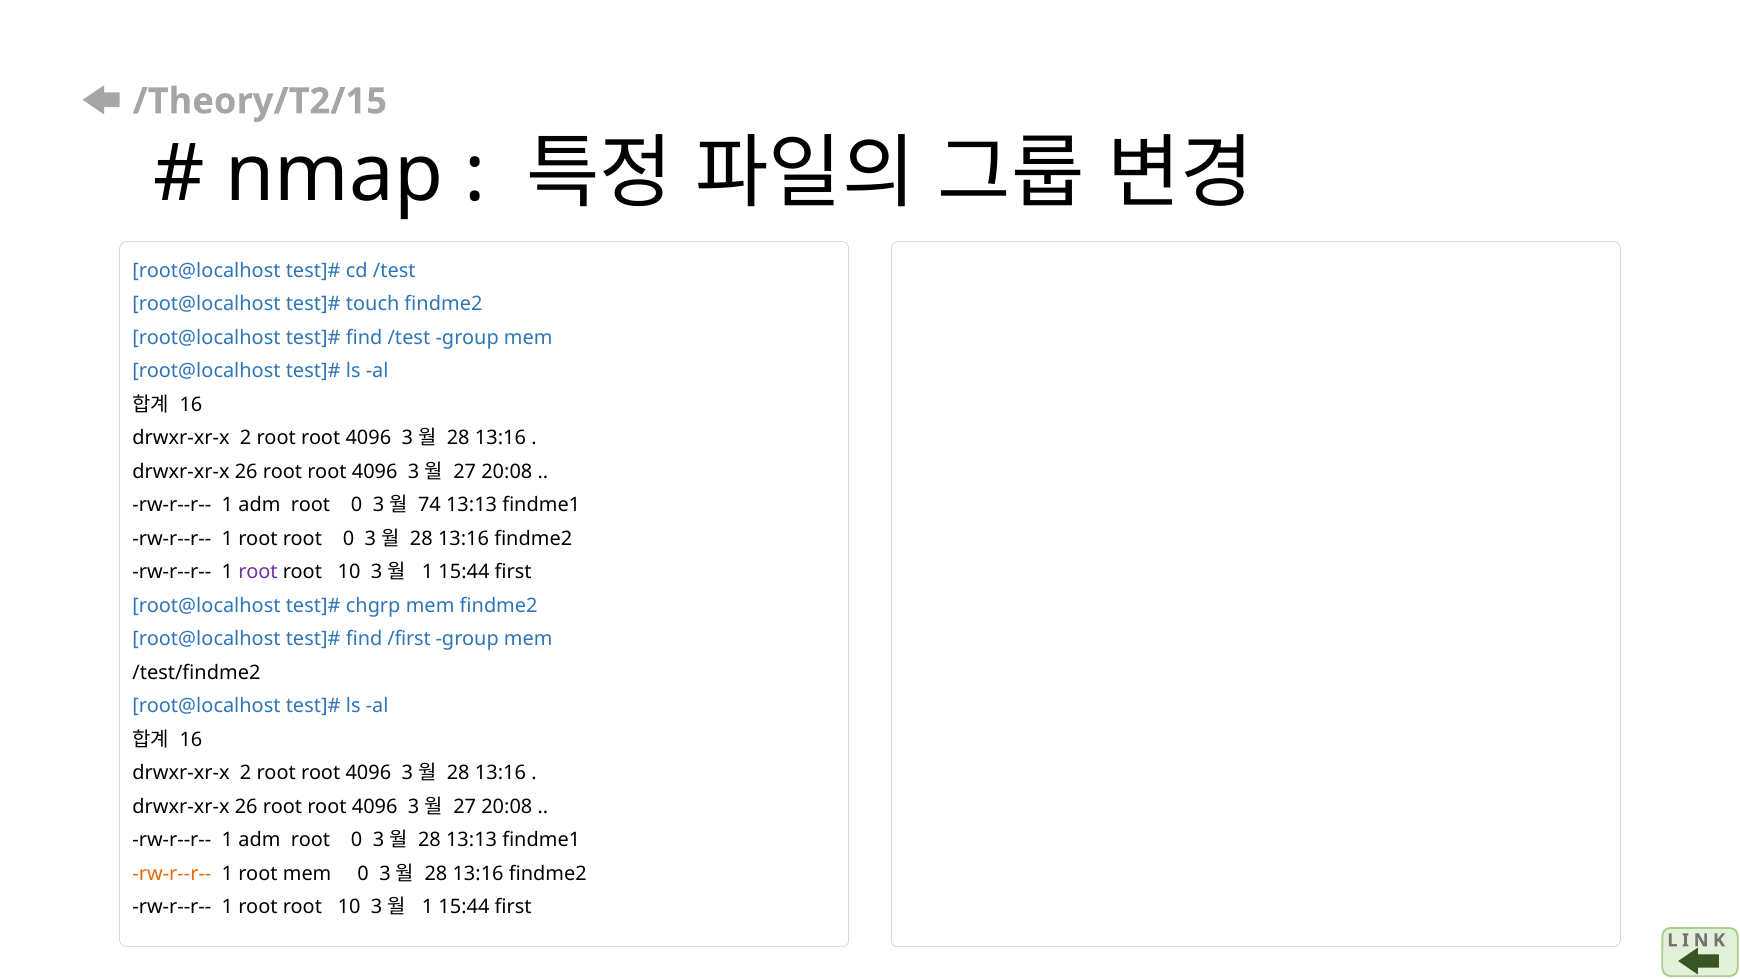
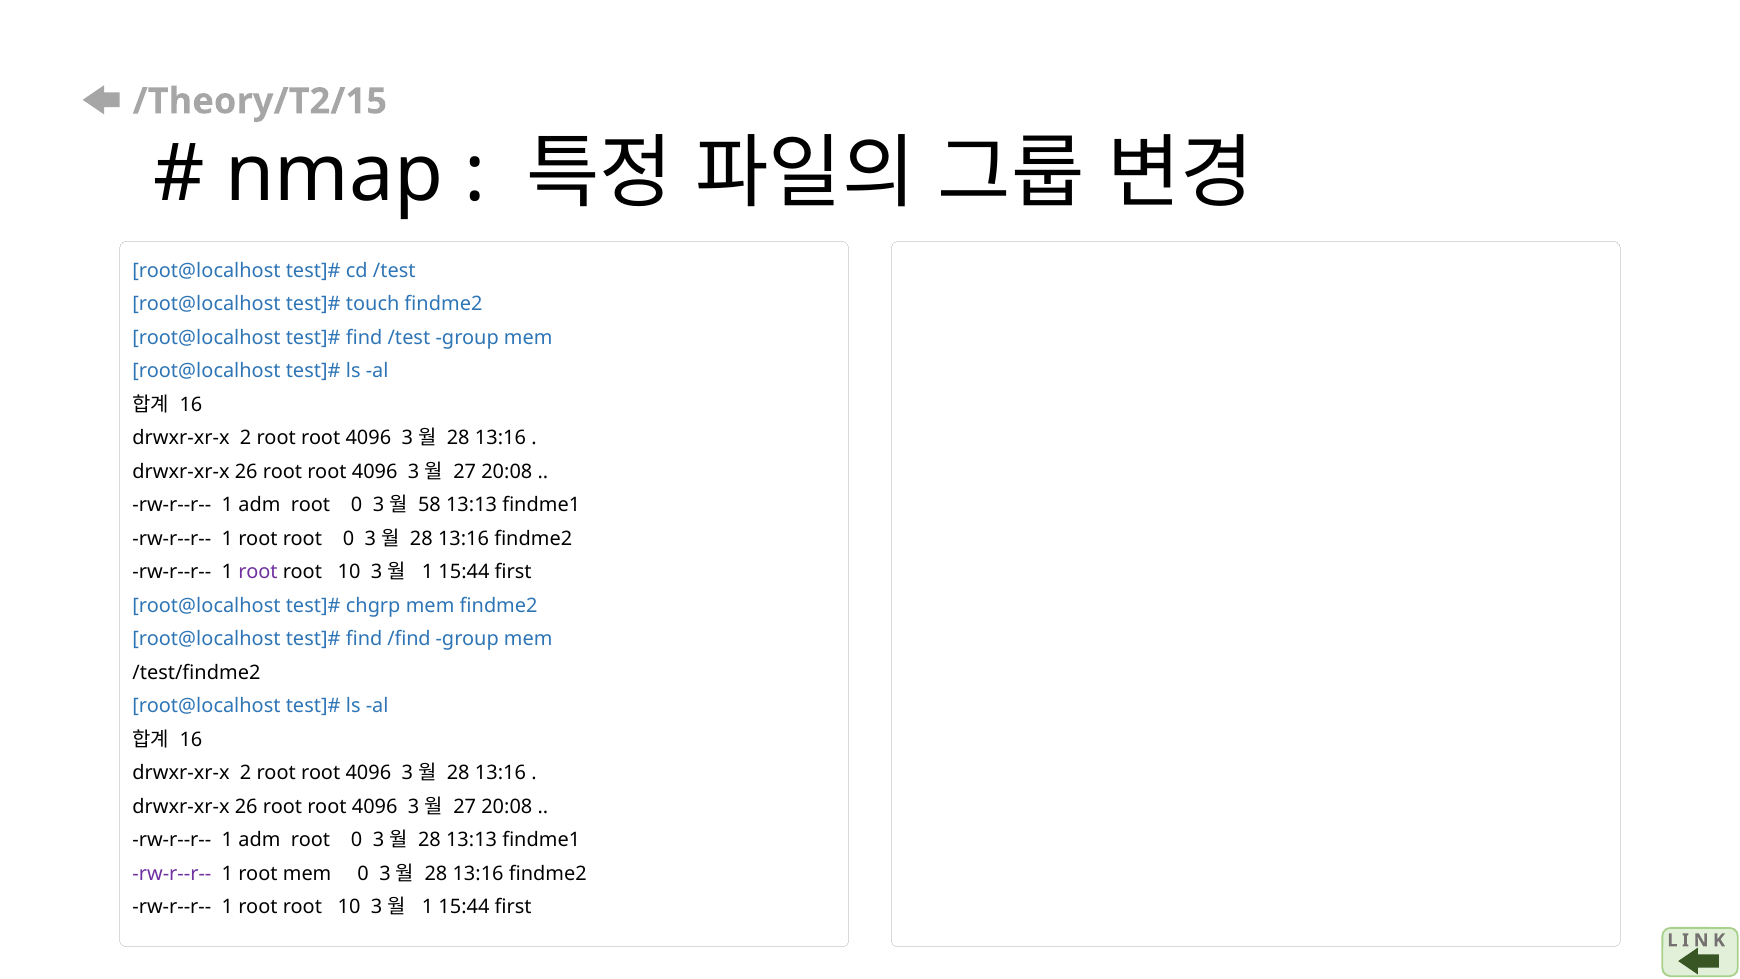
74: 74 -> 58
/first: /first -> /find
rw-r--r-- at (172, 874) colour: orange -> purple
